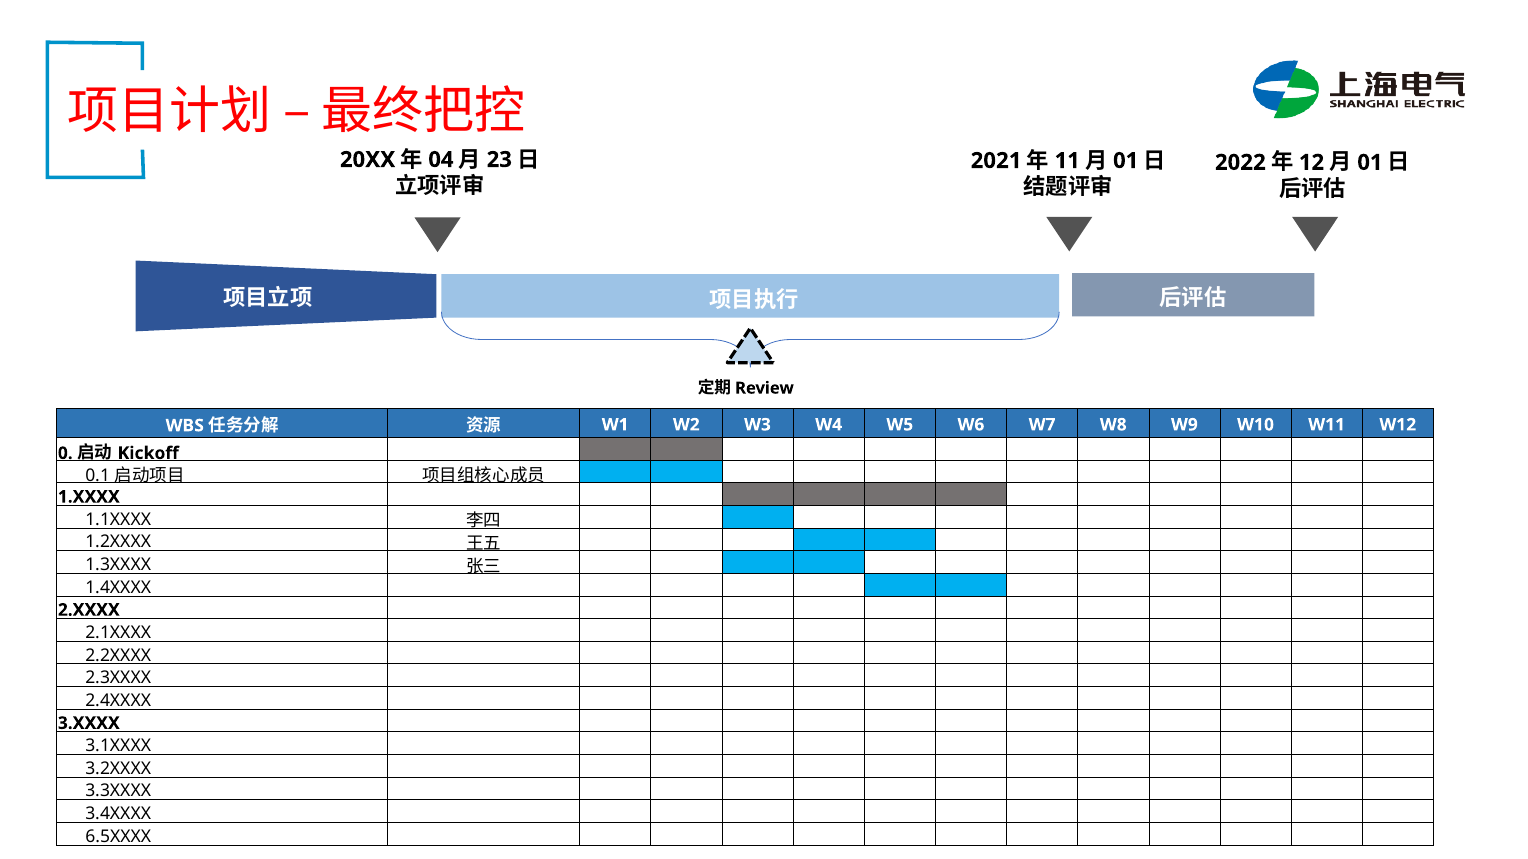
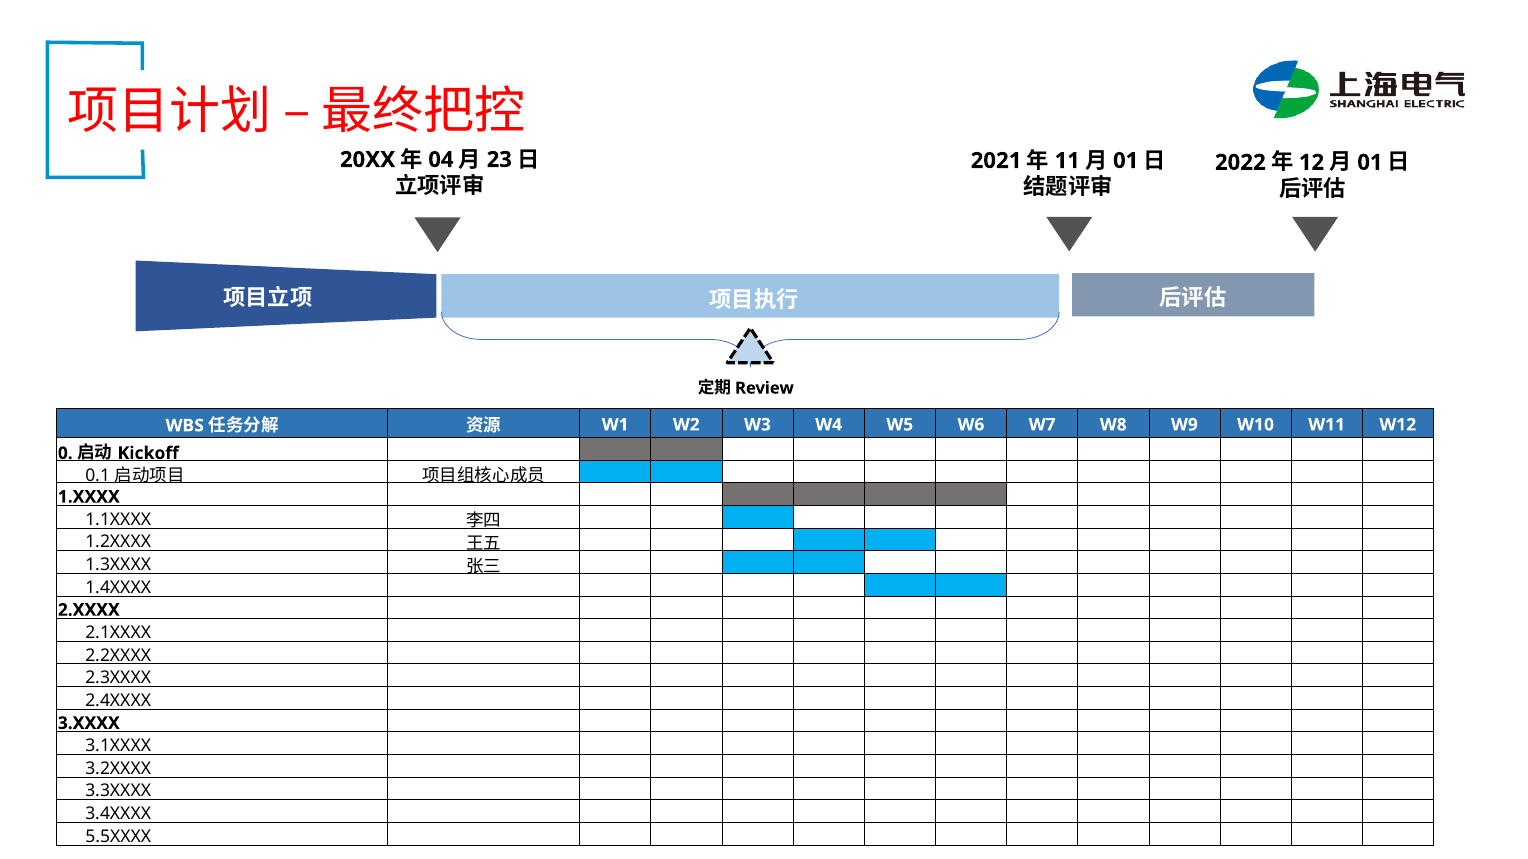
6.5XXXX: 6.5XXXX -> 5.5XXXX
